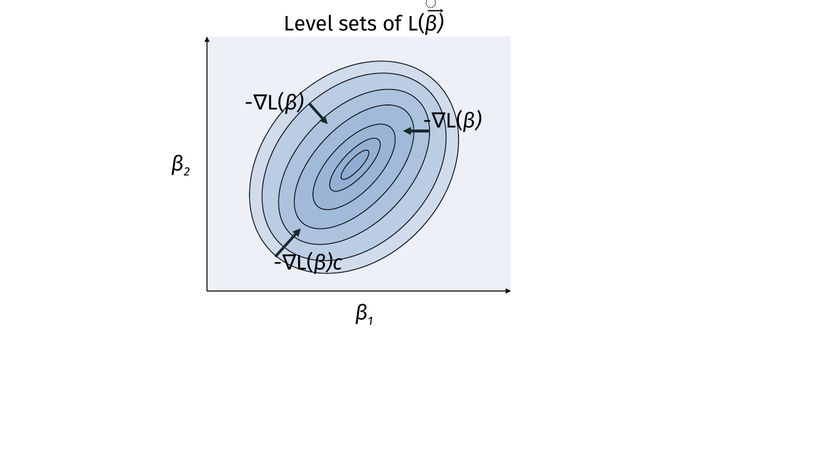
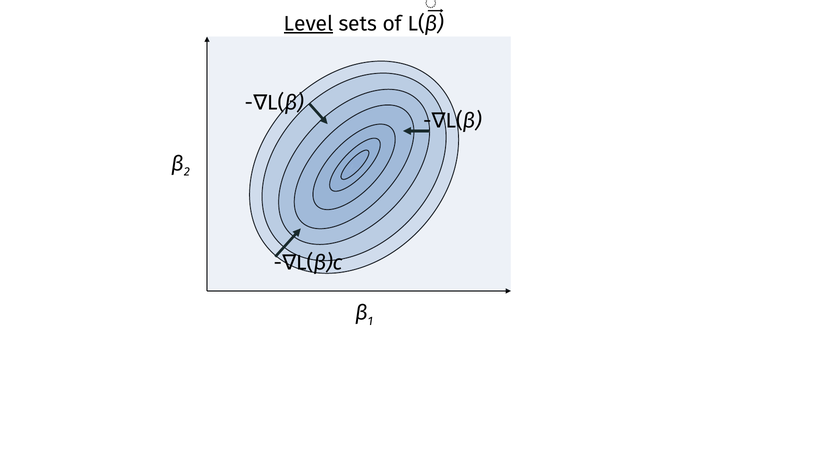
Level underline: none -> present
